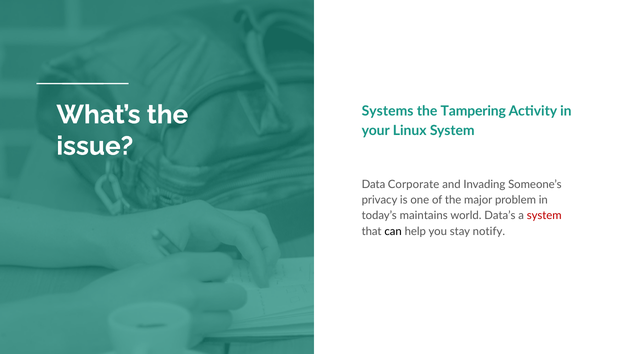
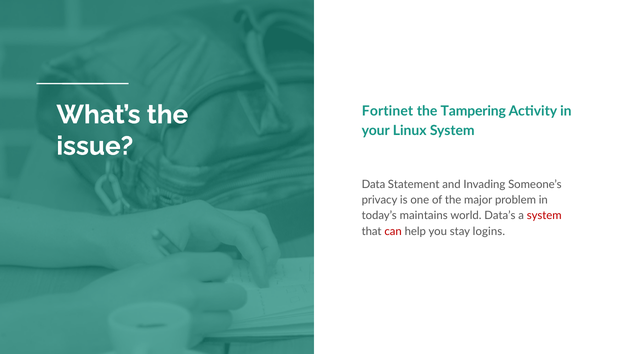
Systems: Systems -> Fortinet
Corporate: Corporate -> Statement
can colour: black -> red
notify: notify -> logins
